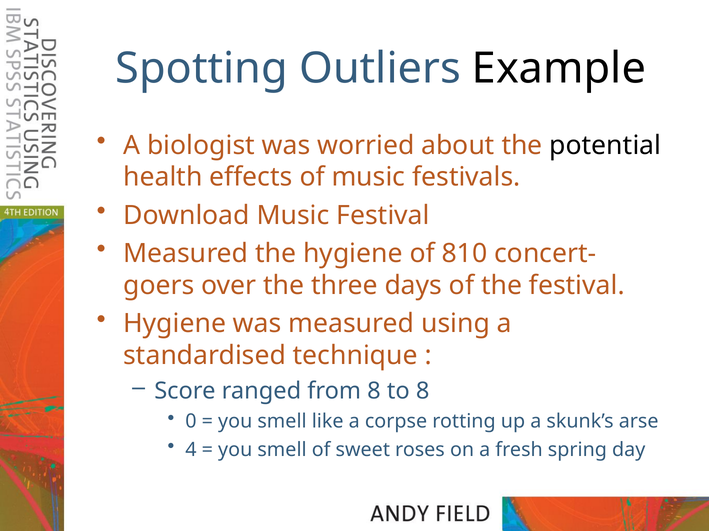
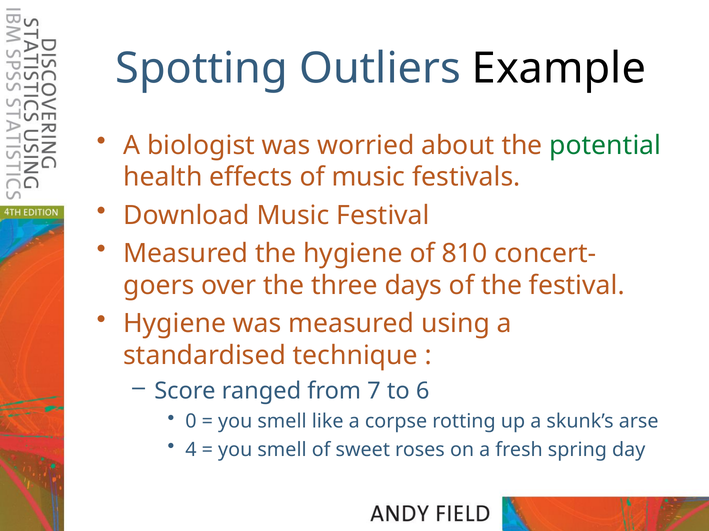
potential colour: black -> green
from 8: 8 -> 7
to 8: 8 -> 6
